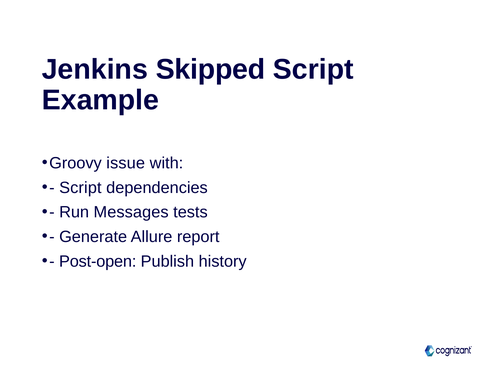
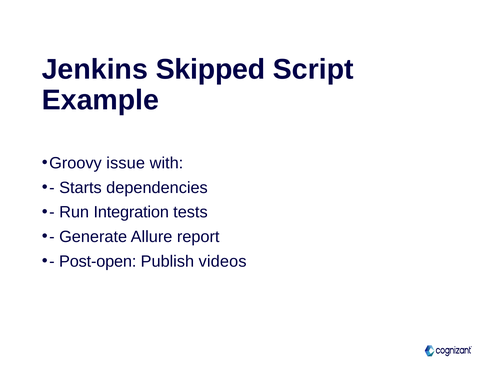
Script at (80, 188): Script -> Starts
Messages: Messages -> Integration
history: history -> videos
